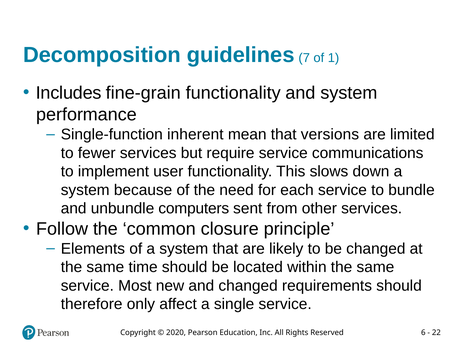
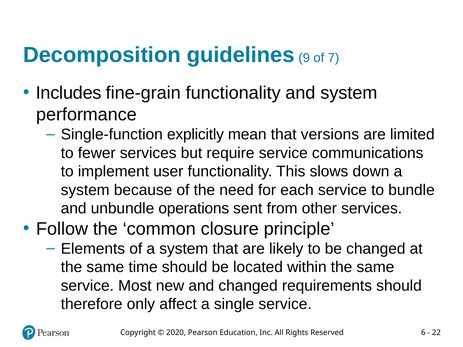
7: 7 -> 9
1: 1 -> 7
inherent: inherent -> explicitly
computers: computers -> operations
